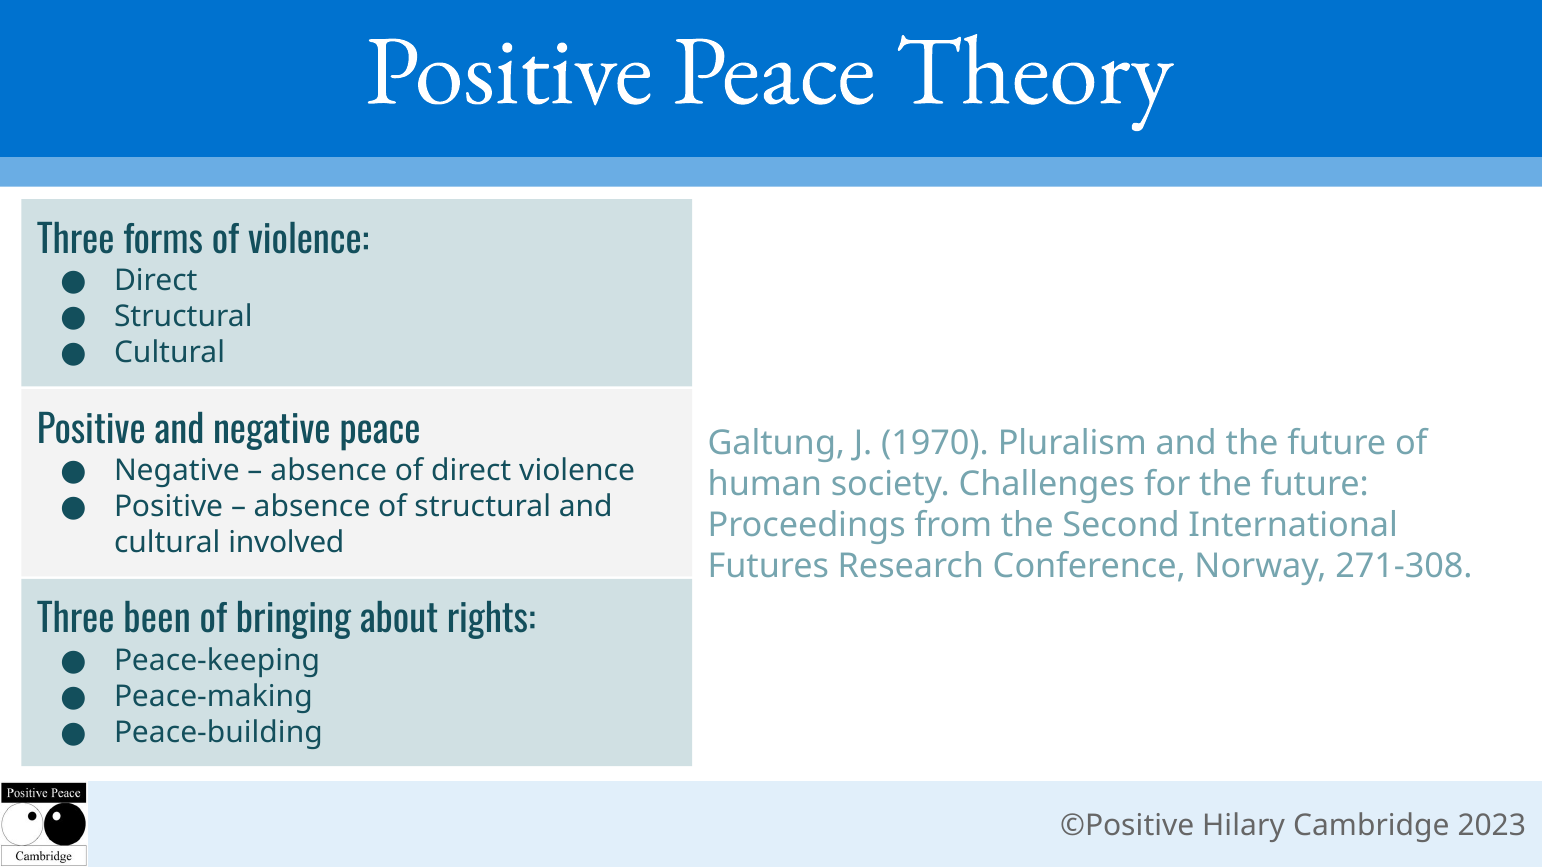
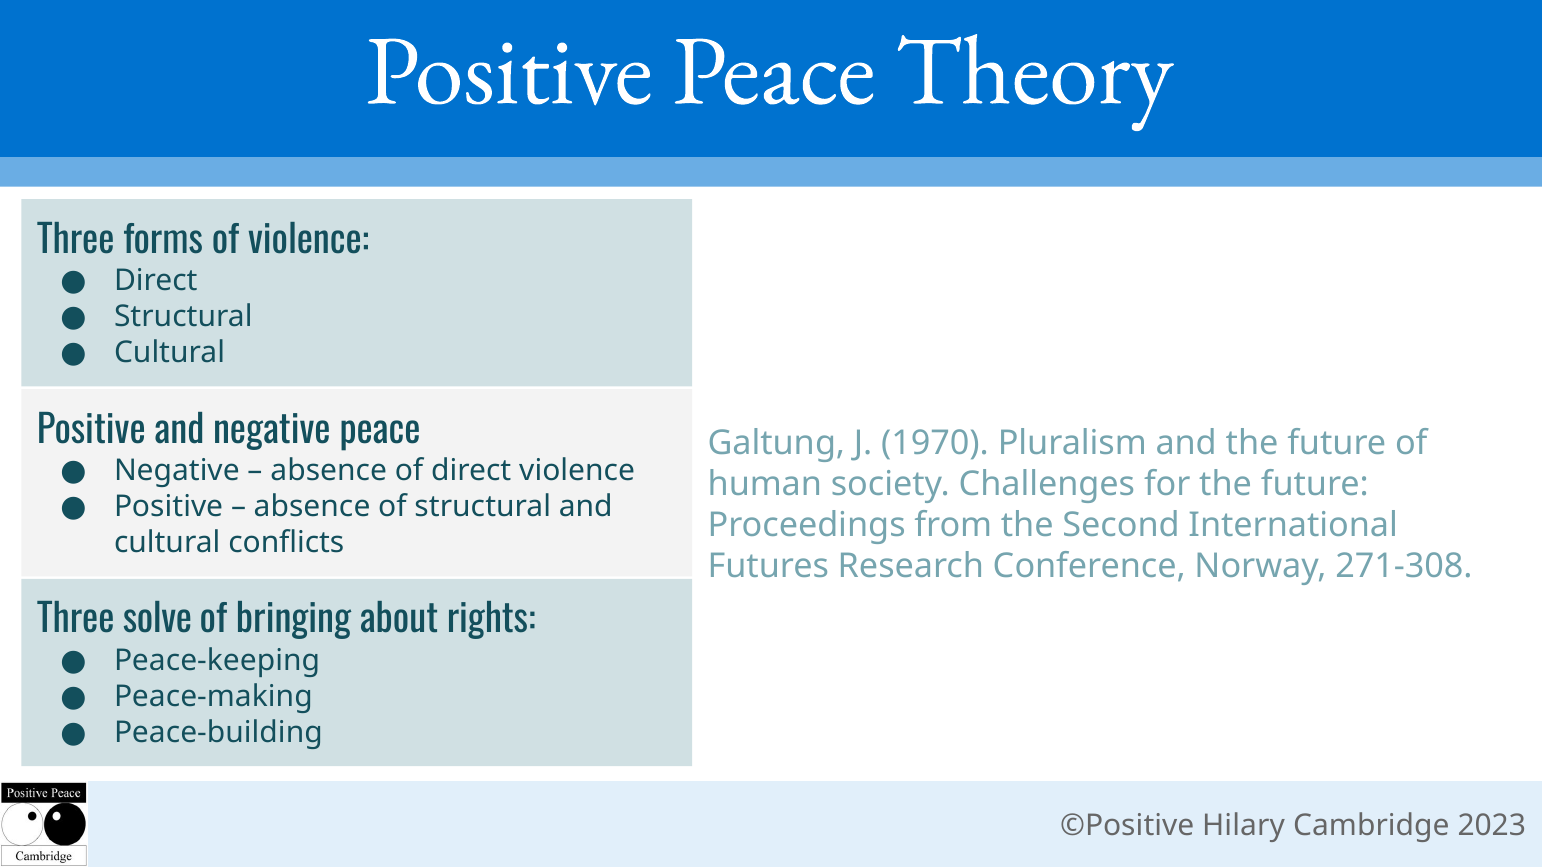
involved: involved -> conflicts
been: been -> solve
